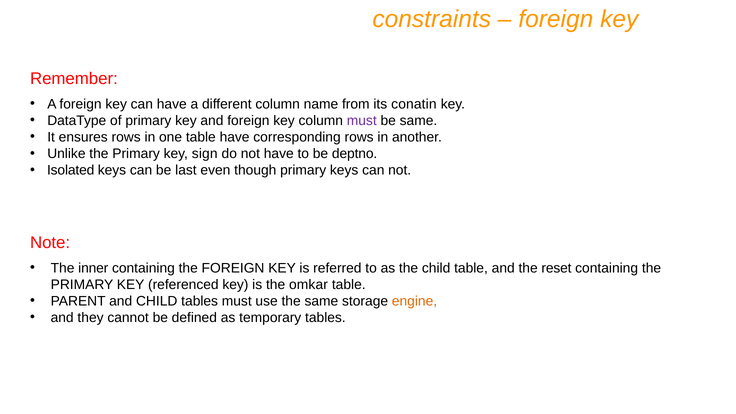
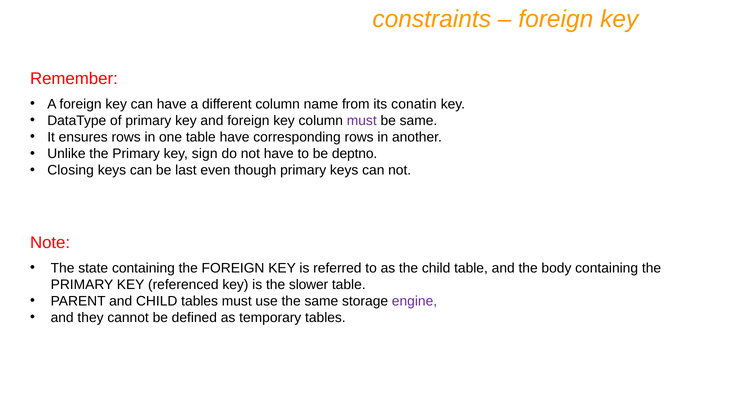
Isolated: Isolated -> Closing
inner: inner -> state
reset: reset -> body
omkar: omkar -> slower
engine colour: orange -> purple
